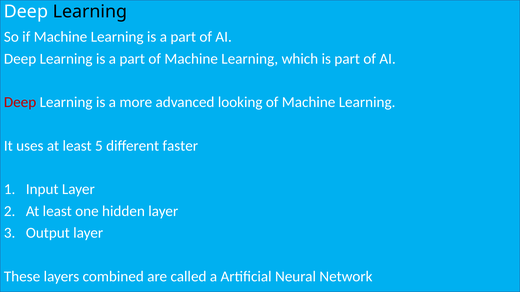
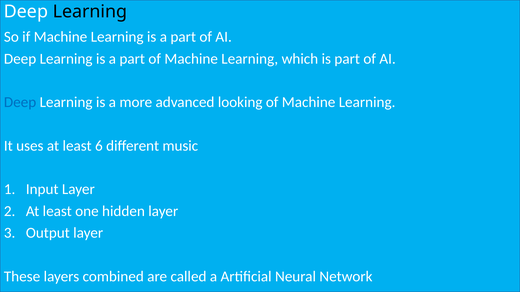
Deep at (20, 102) colour: red -> blue
5: 5 -> 6
faster: faster -> music
